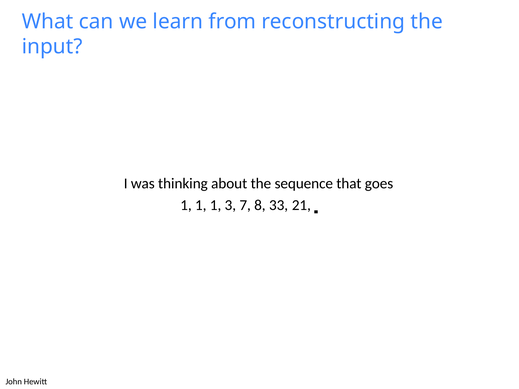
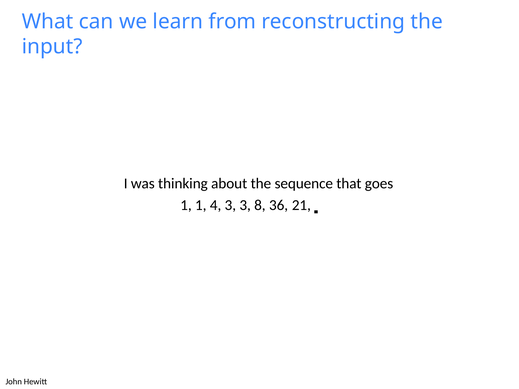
1 1 1: 1 -> 4
3 7: 7 -> 3
33: 33 -> 36
